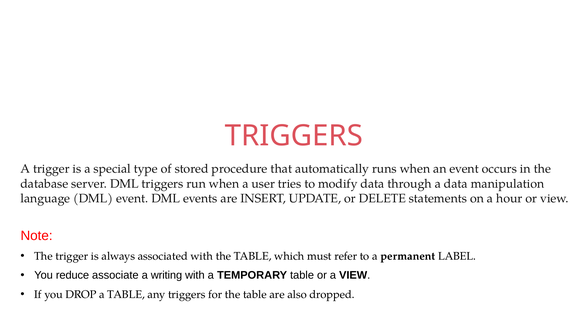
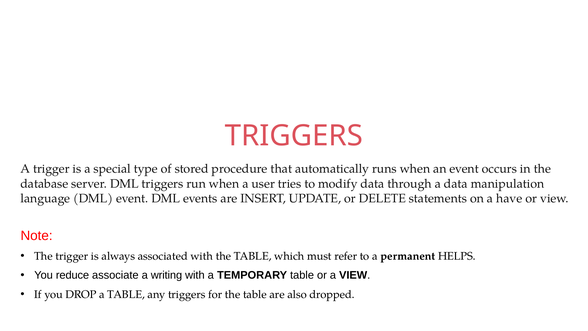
hour: hour -> have
LABEL: LABEL -> HELPS
